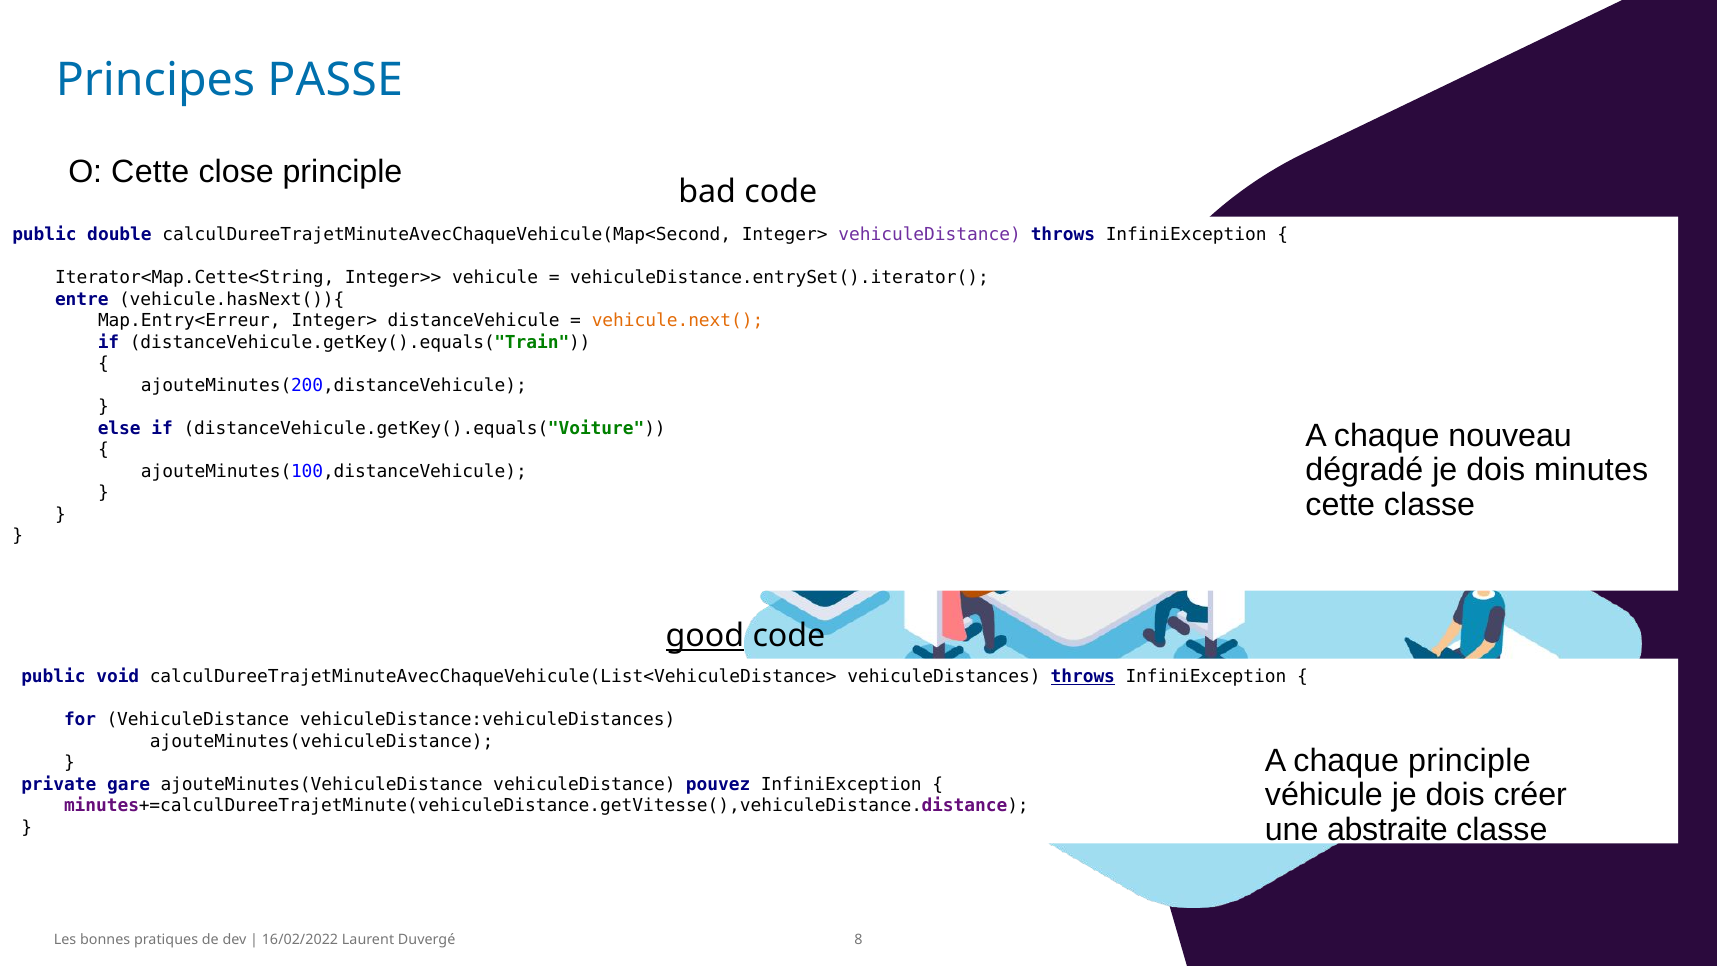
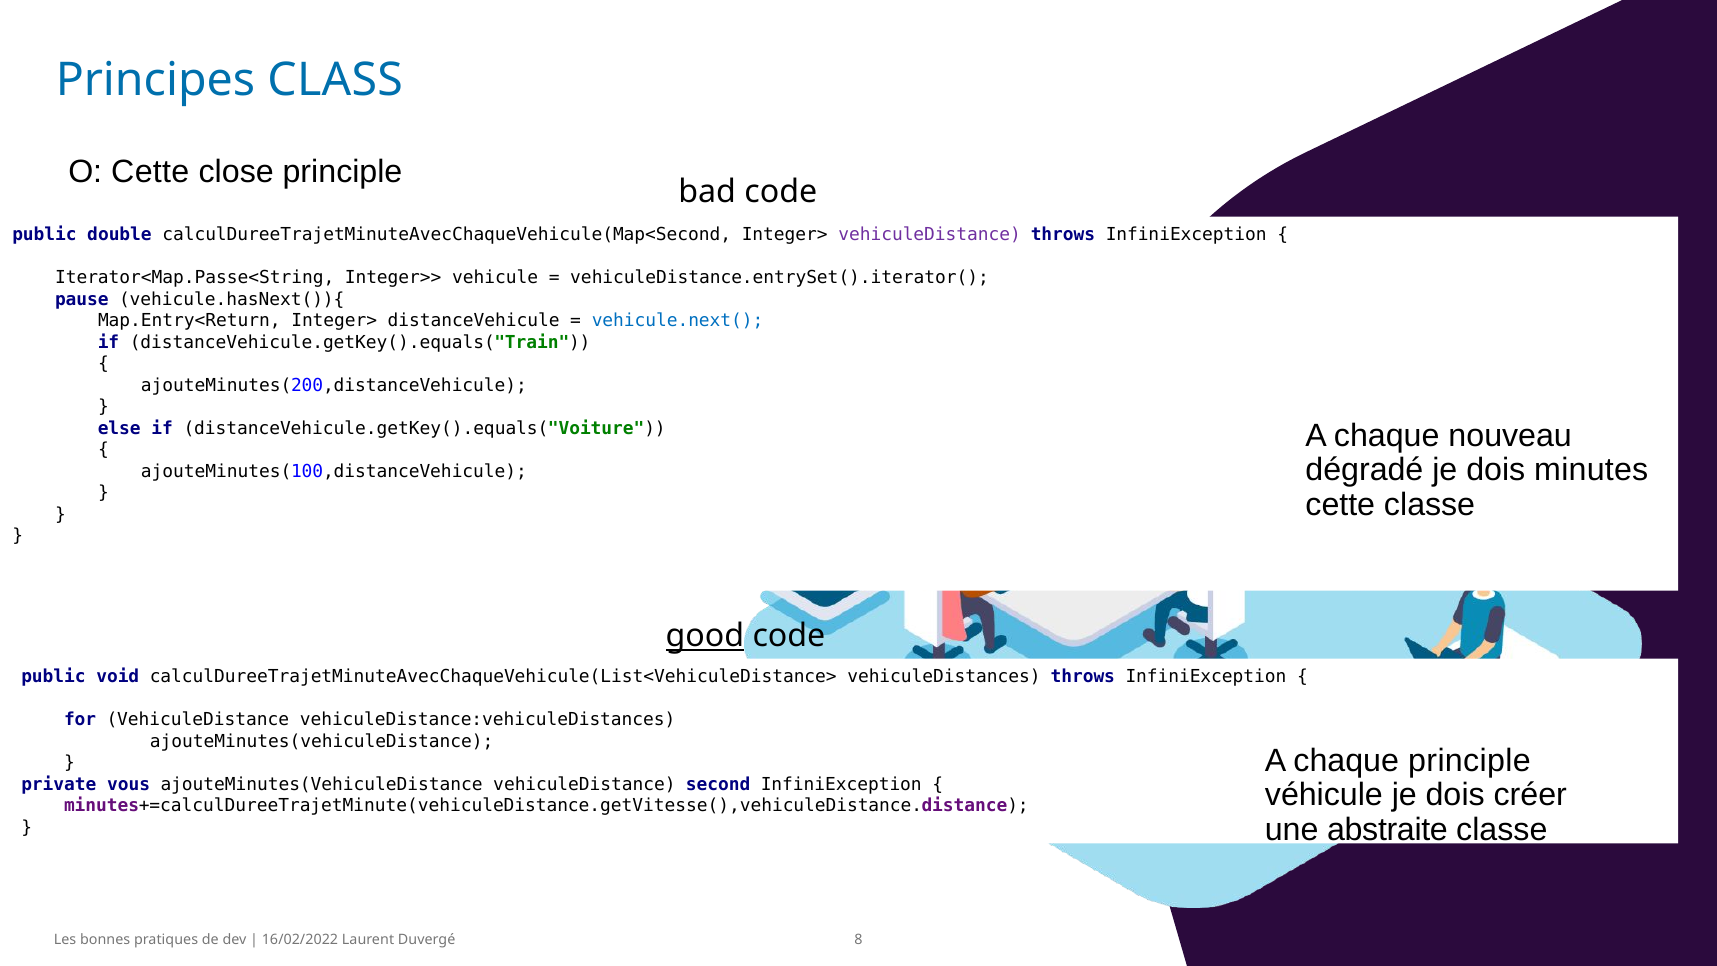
PASSE: PASSE -> CLASS
Iterator<Map.Cette<String: Iterator<Map.Cette<String -> Iterator<Map.Passe<String
entre: entre -> pause
Map.Entry<Erreur: Map.Entry<Erreur -> Map.Entry<Return
vehicule.next( colour: orange -> blue
throws at (1083, 677) underline: present -> none
gare: gare -> vous
pouvez: pouvez -> second
